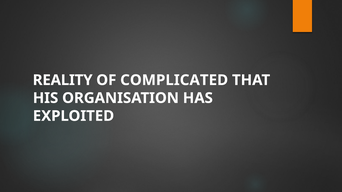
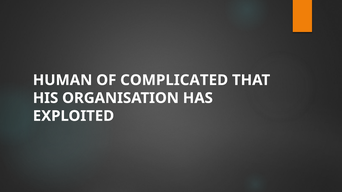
REALITY: REALITY -> HUMAN
